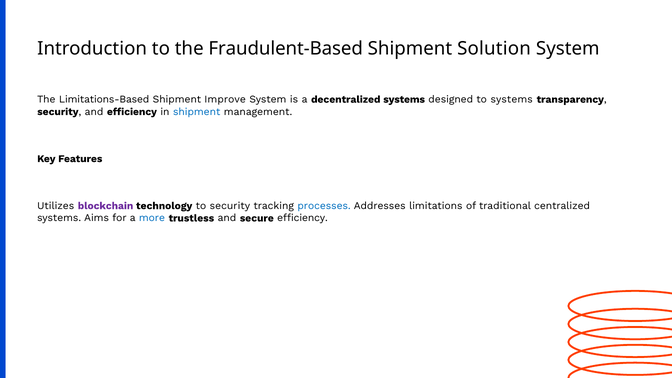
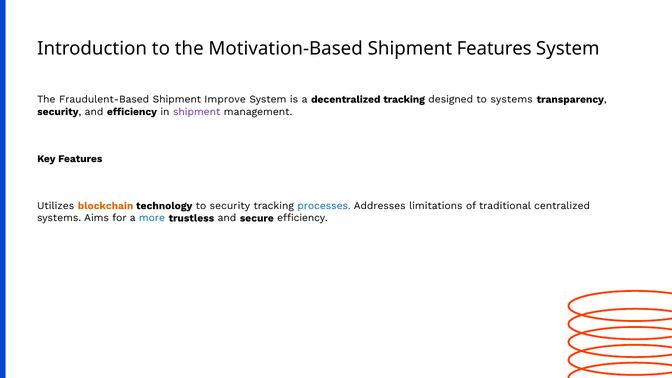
Fraudulent-Based: Fraudulent-Based -> Motivation-Based
Shipment Solution: Solution -> Features
Limitations-Based: Limitations-Based -> Fraudulent-Based
decentralized systems: systems -> tracking
shipment at (197, 112) colour: blue -> purple
blockchain colour: purple -> orange
